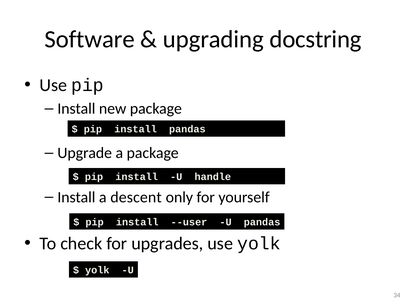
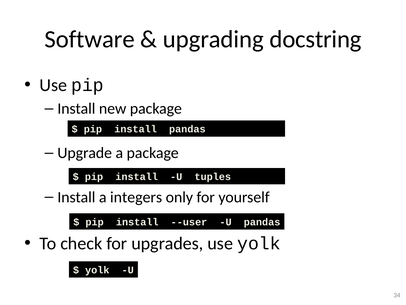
handle: handle -> tuples
descent: descent -> integers
